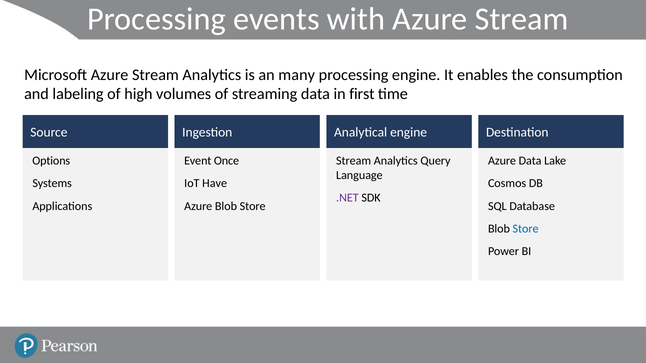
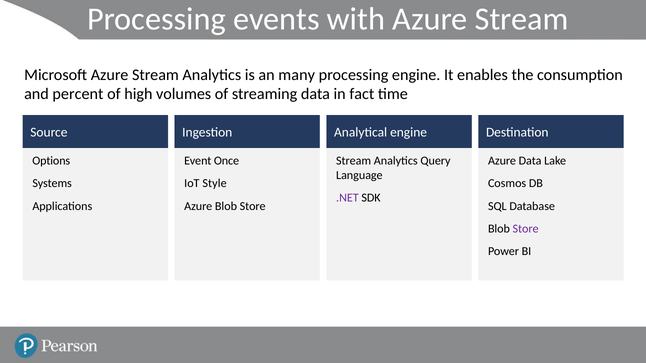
labeling: labeling -> percent
first: first -> fact
IoT Have: Have -> Style
Store at (526, 229) colour: blue -> purple
